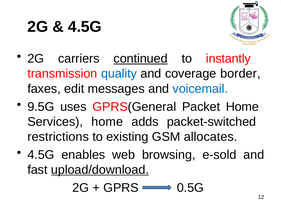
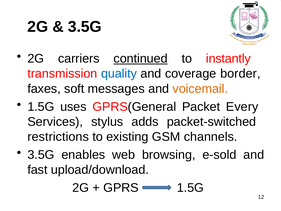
4.5G at (85, 27): 4.5G -> 3.5G
edit: edit -> soft
voicemail colour: blue -> orange
9.5G at (41, 107): 9.5G -> 1.5G
Packet Home: Home -> Every
Services home: home -> stylus
allocates: allocates -> channels
4.5G at (41, 155): 4.5G -> 3.5G
upload/download underline: present -> none
GPRS 0.5G: 0.5G -> 1.5G
